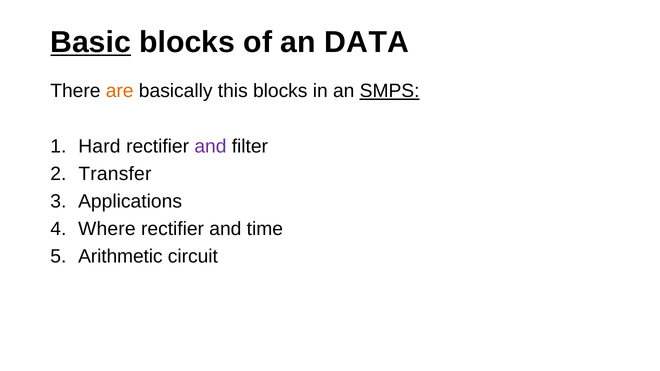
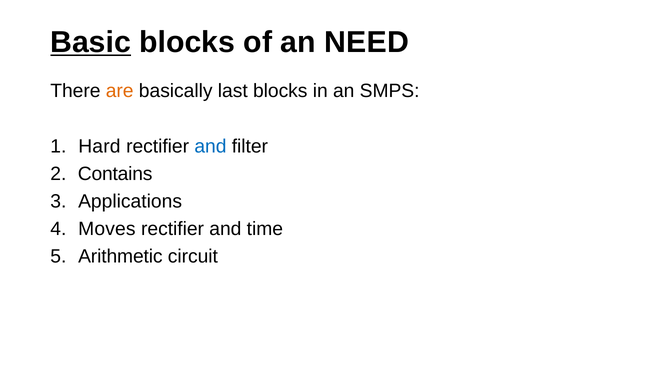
DATA: DATA -> NEED
this: this -> last
SMPS underline: present -> none
and at (210, 146) colour: purple -> blue
Transfer: Transfer -> Contains
Where: Where -> Moves
